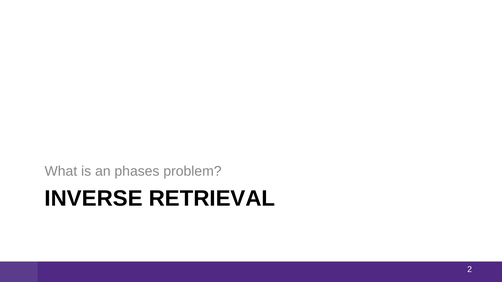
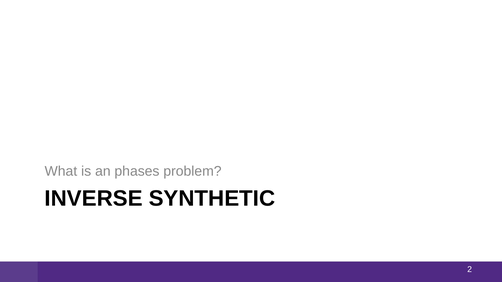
RETRIEVAL: RETRIEVAL -> SYNTHETIC
